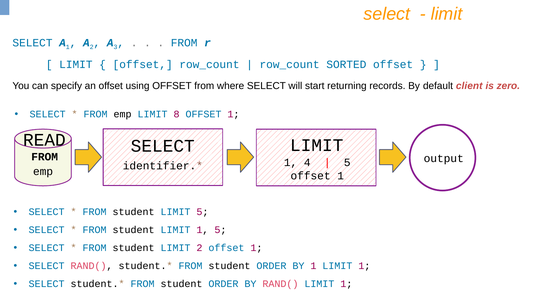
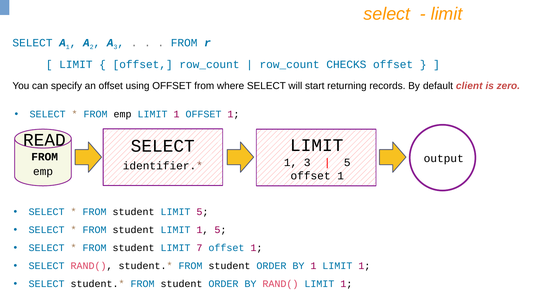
SORTED: SORTED -> CHECKS
emp LIMIT 8: 8 -> 1
1 4: 4 -> 3
LIMIT 2: 2 -> 7
